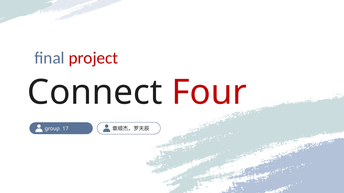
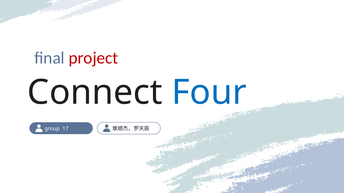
Four colour: red -> blue
